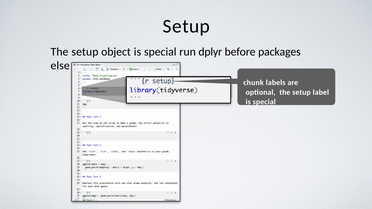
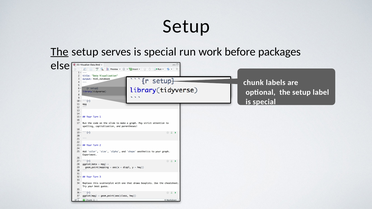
The at (60, 52) underline: none -> present
object: object -> serves
dplyr: dplyr -> work
